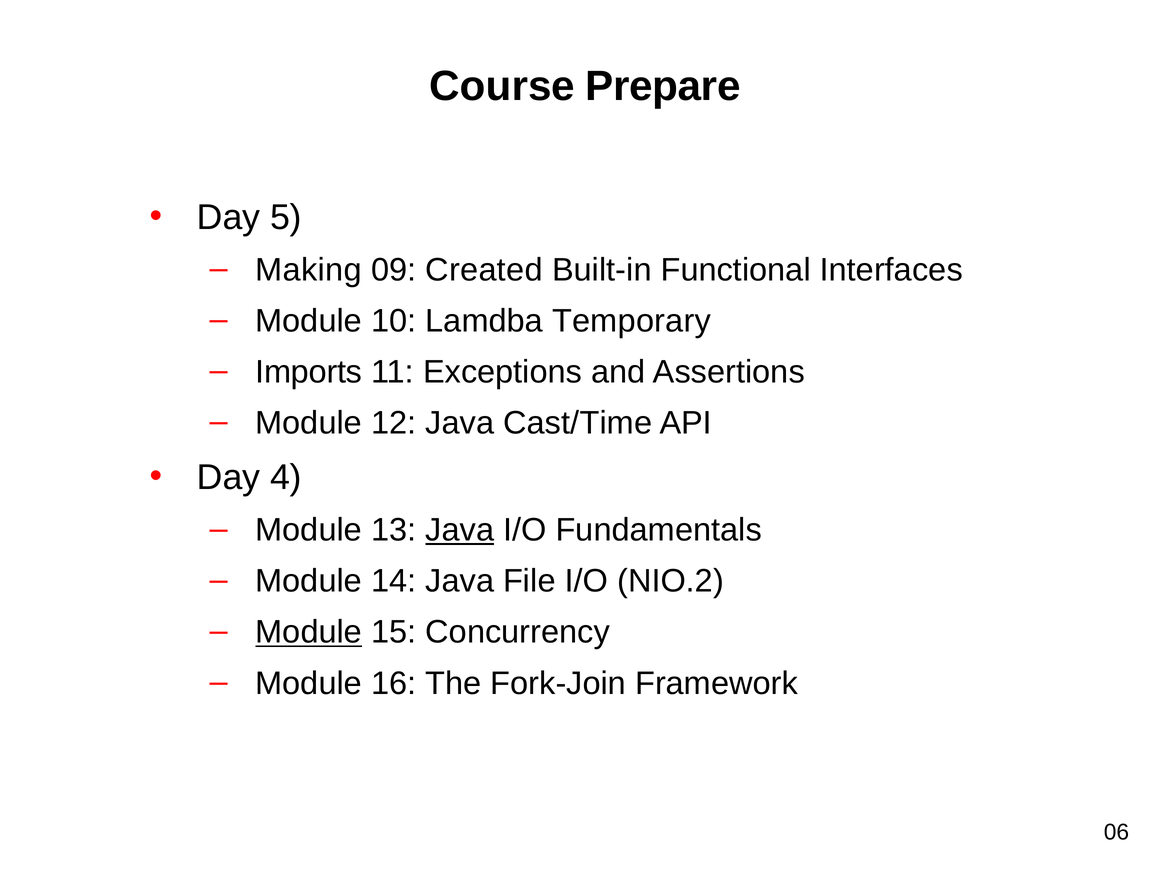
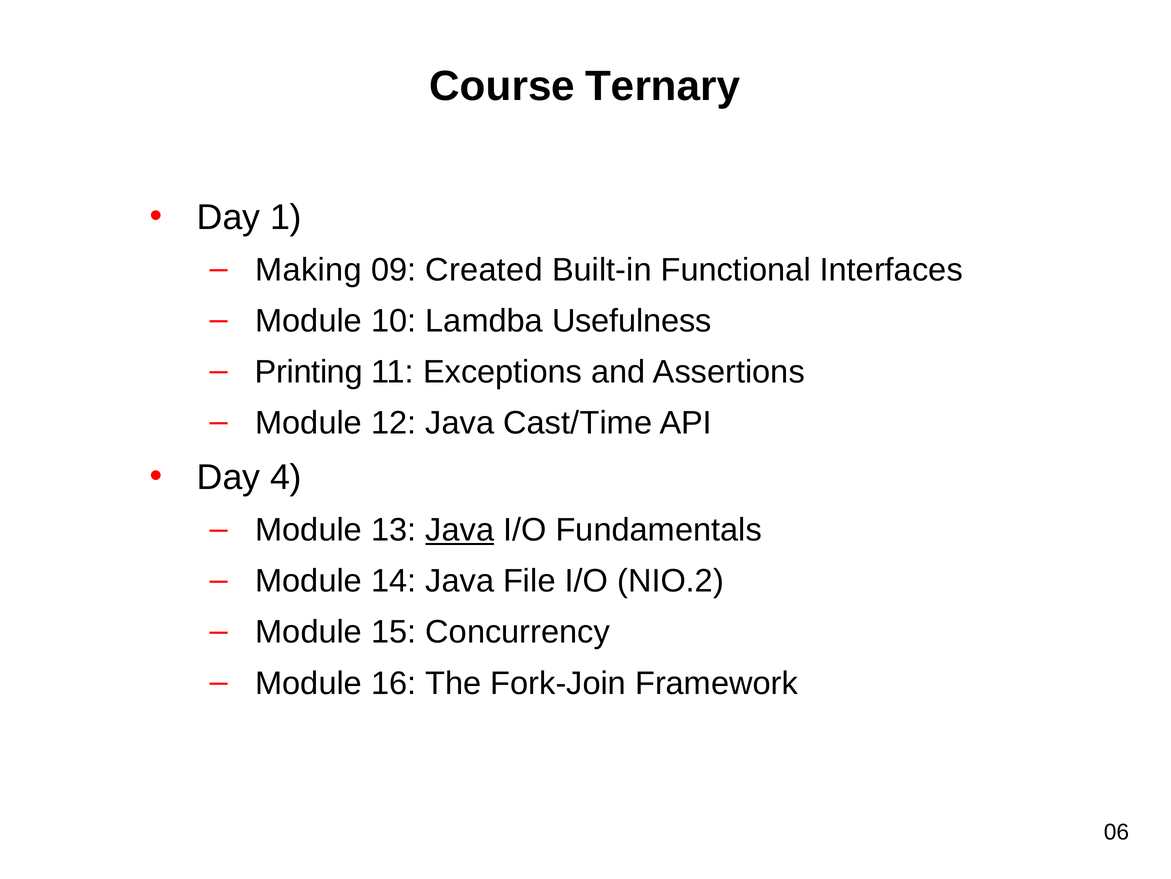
Prepare: Prepare -> Ternary
5: 5 -> 1
Temporary: Temporary -> Usefulness
Imports: Imports -> Printing
Module at (309, 632) underline: present -> none
